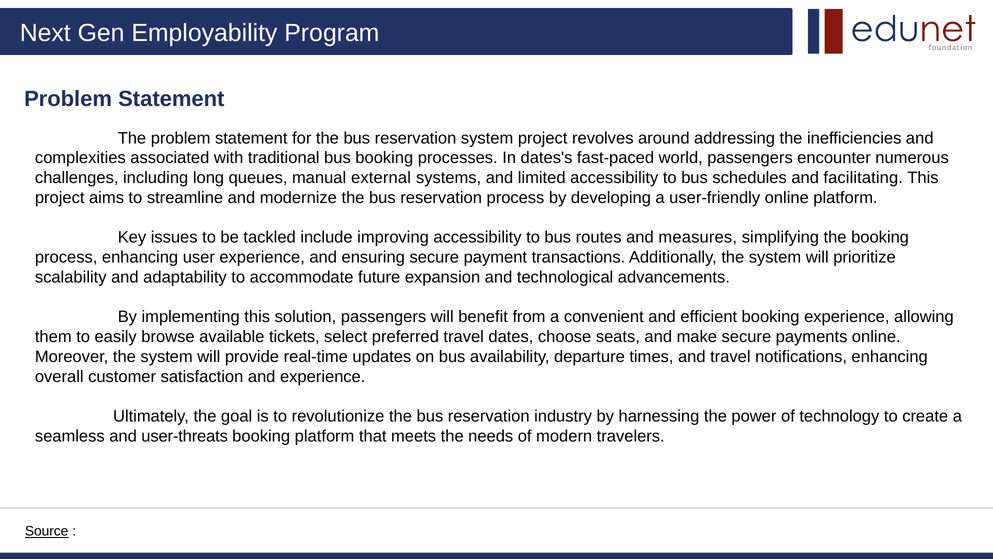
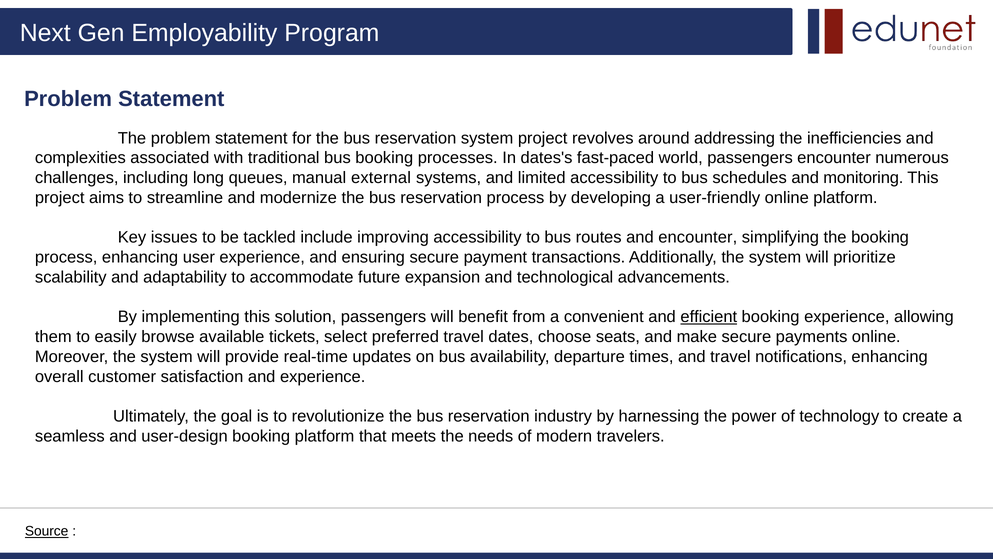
facilitating: facilitating -> monitoring
and measures: measures -> encounter
efficient underline: none -> present
user-threats: user-threats -> user-design
